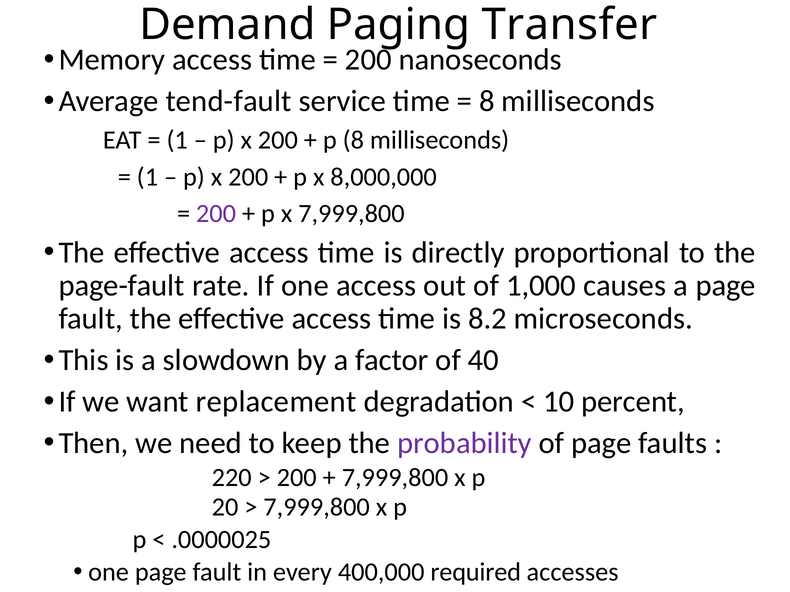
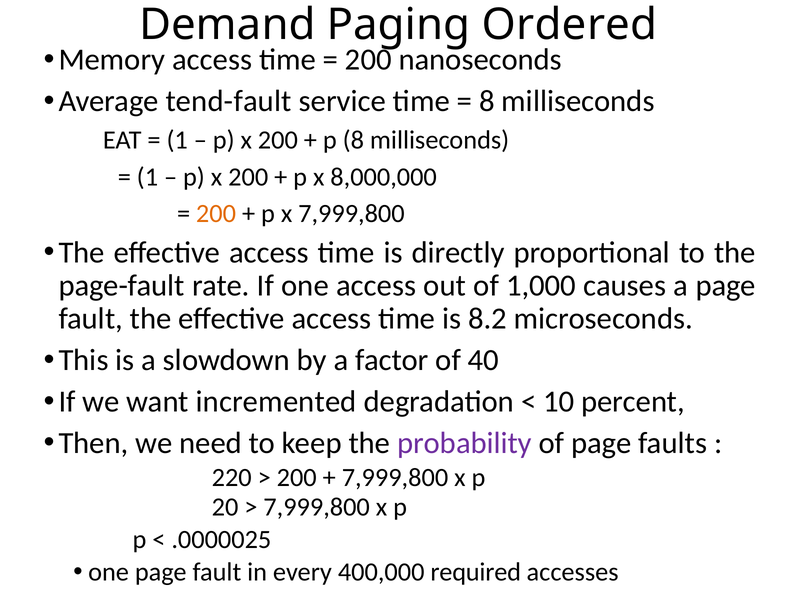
Transfer: Transfer -> Ordered
200 at (216, 214) colour: purple -> orange
replacement: replacement -> incremented
